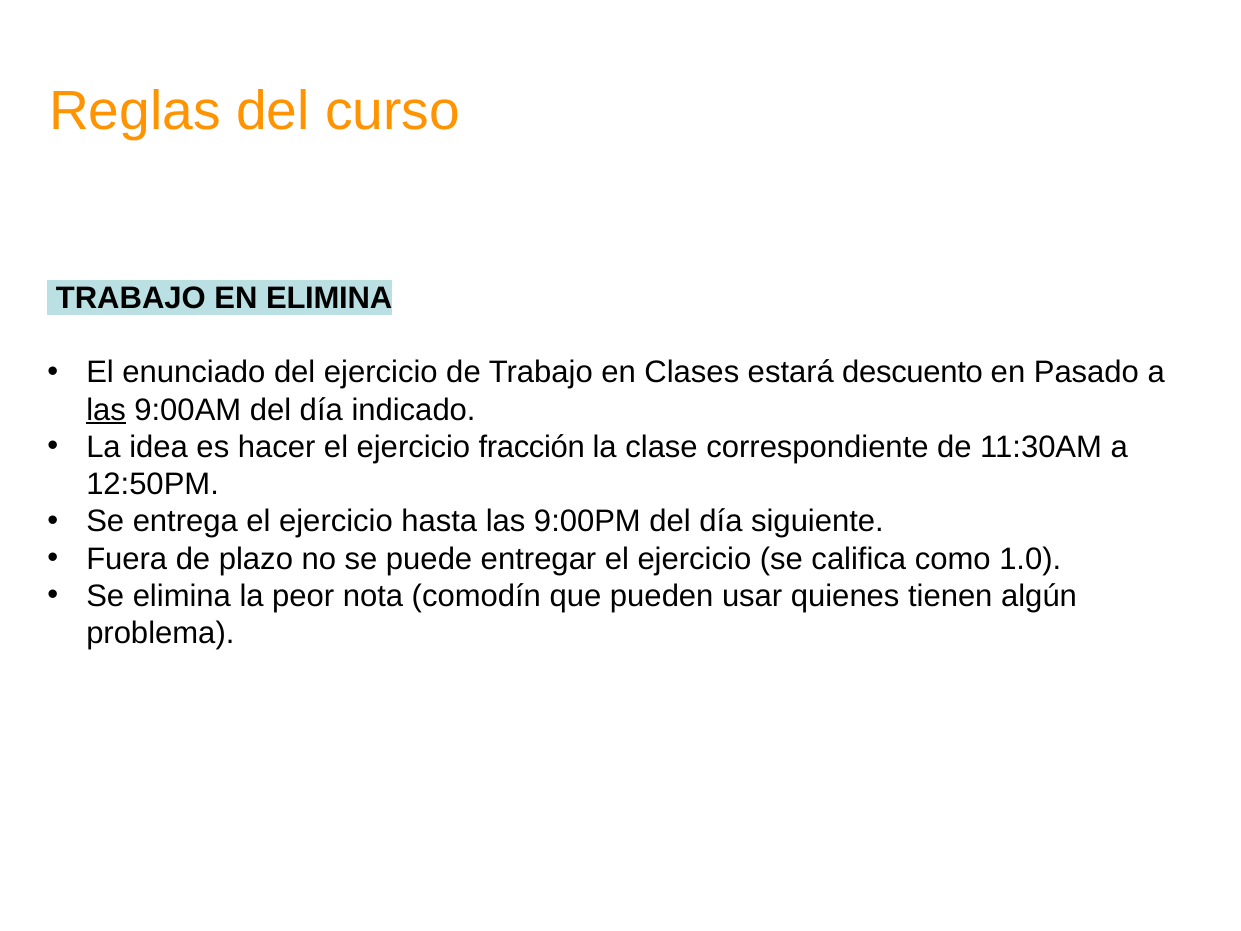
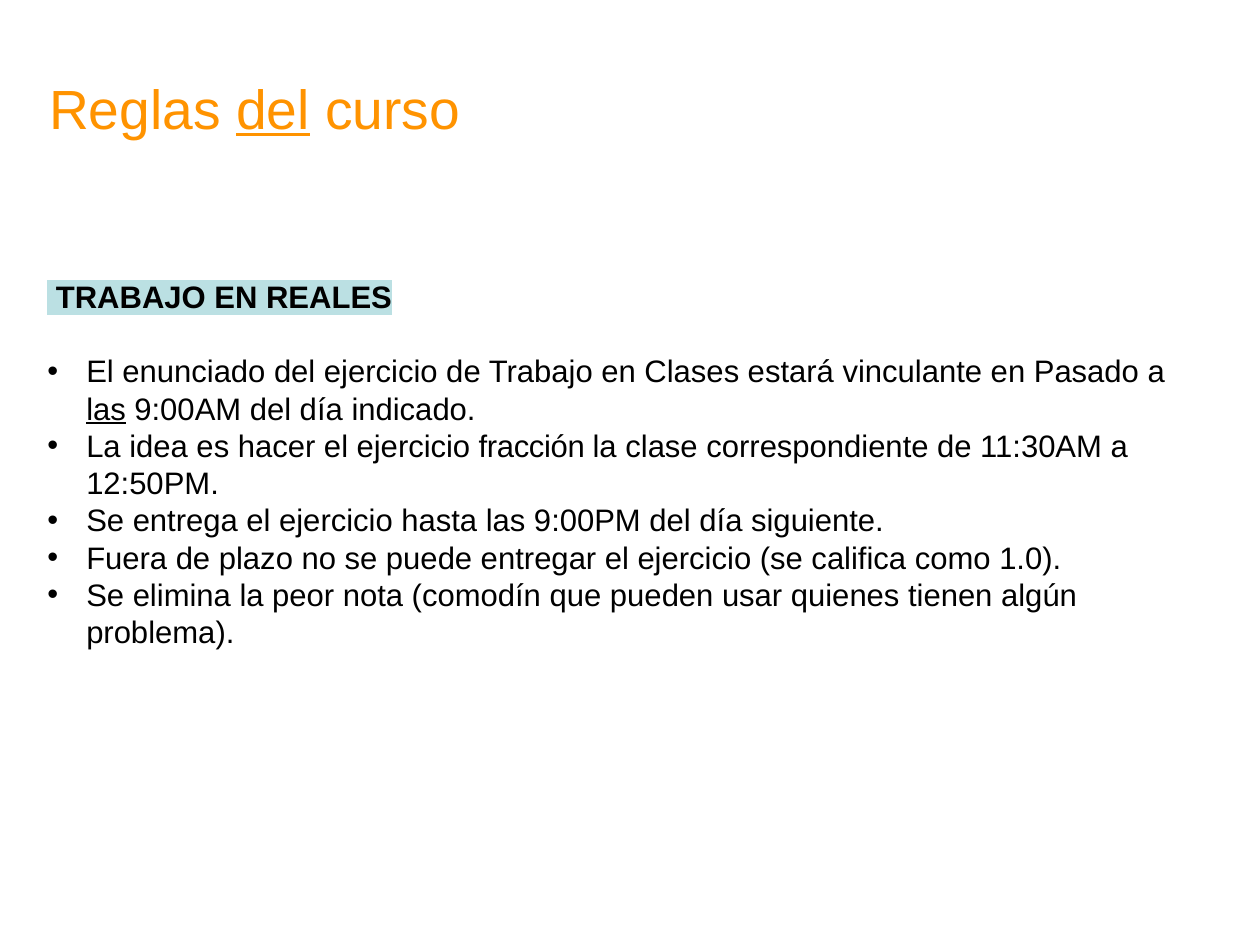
del at (273, 111) underline: none -> present
EN ELIMINA: ELIMINA -> REALES
descuento: descuento -> vinculante
